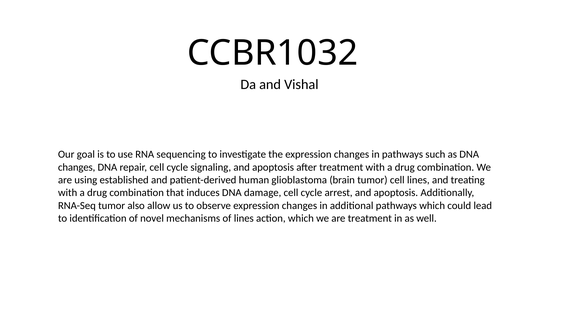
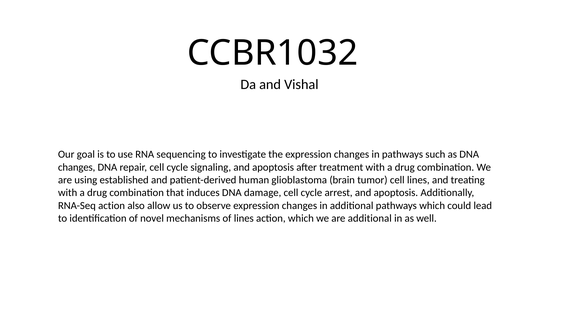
RNA-Seq tumor: tumor -> action
are treatment: treatment -> additional
